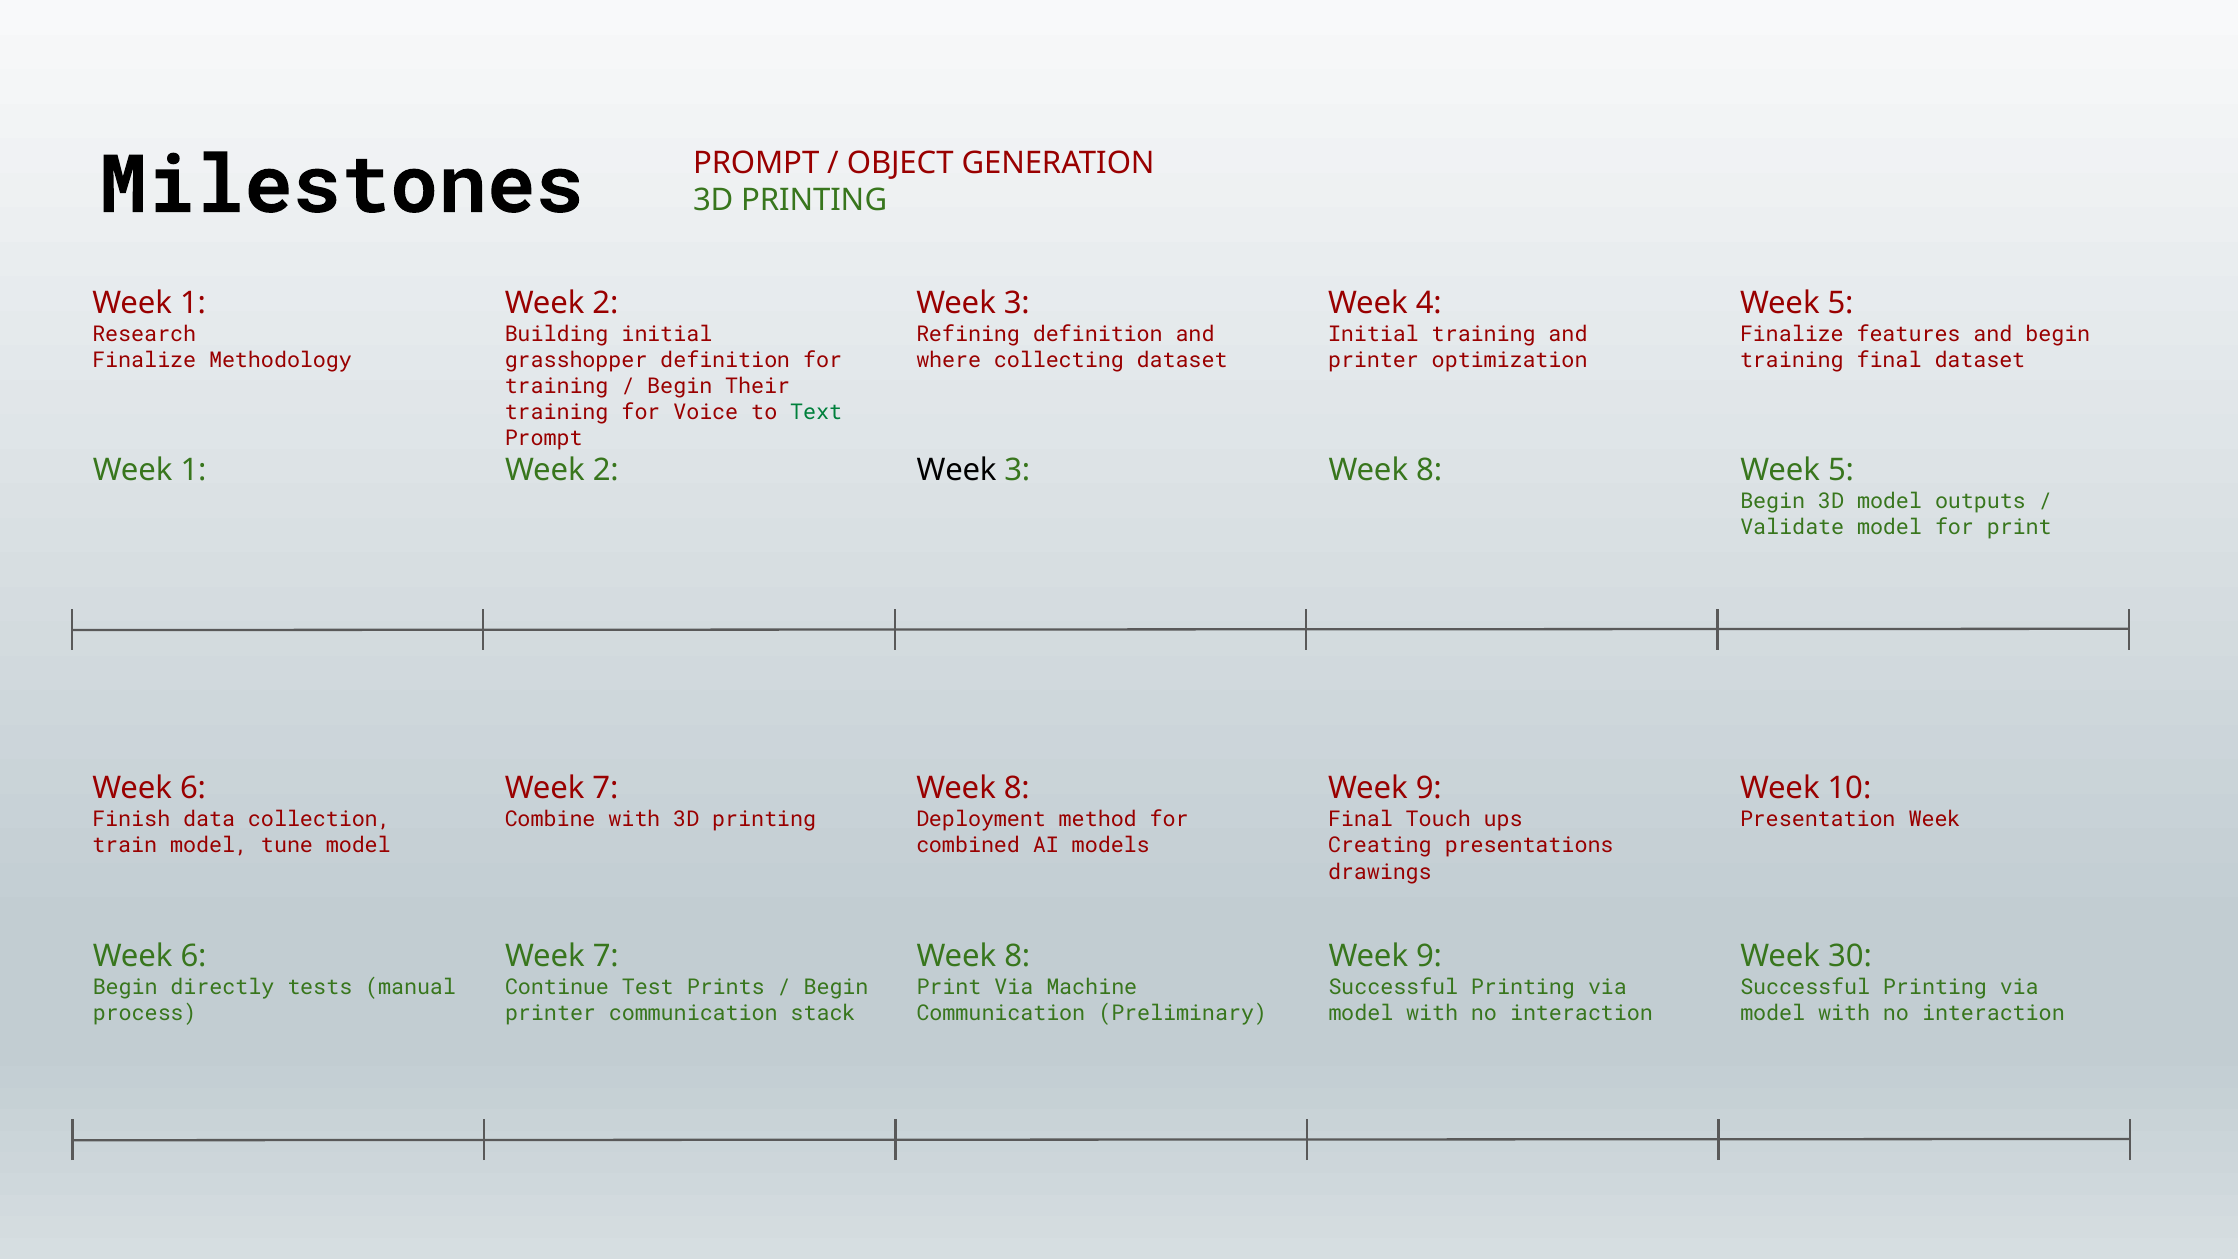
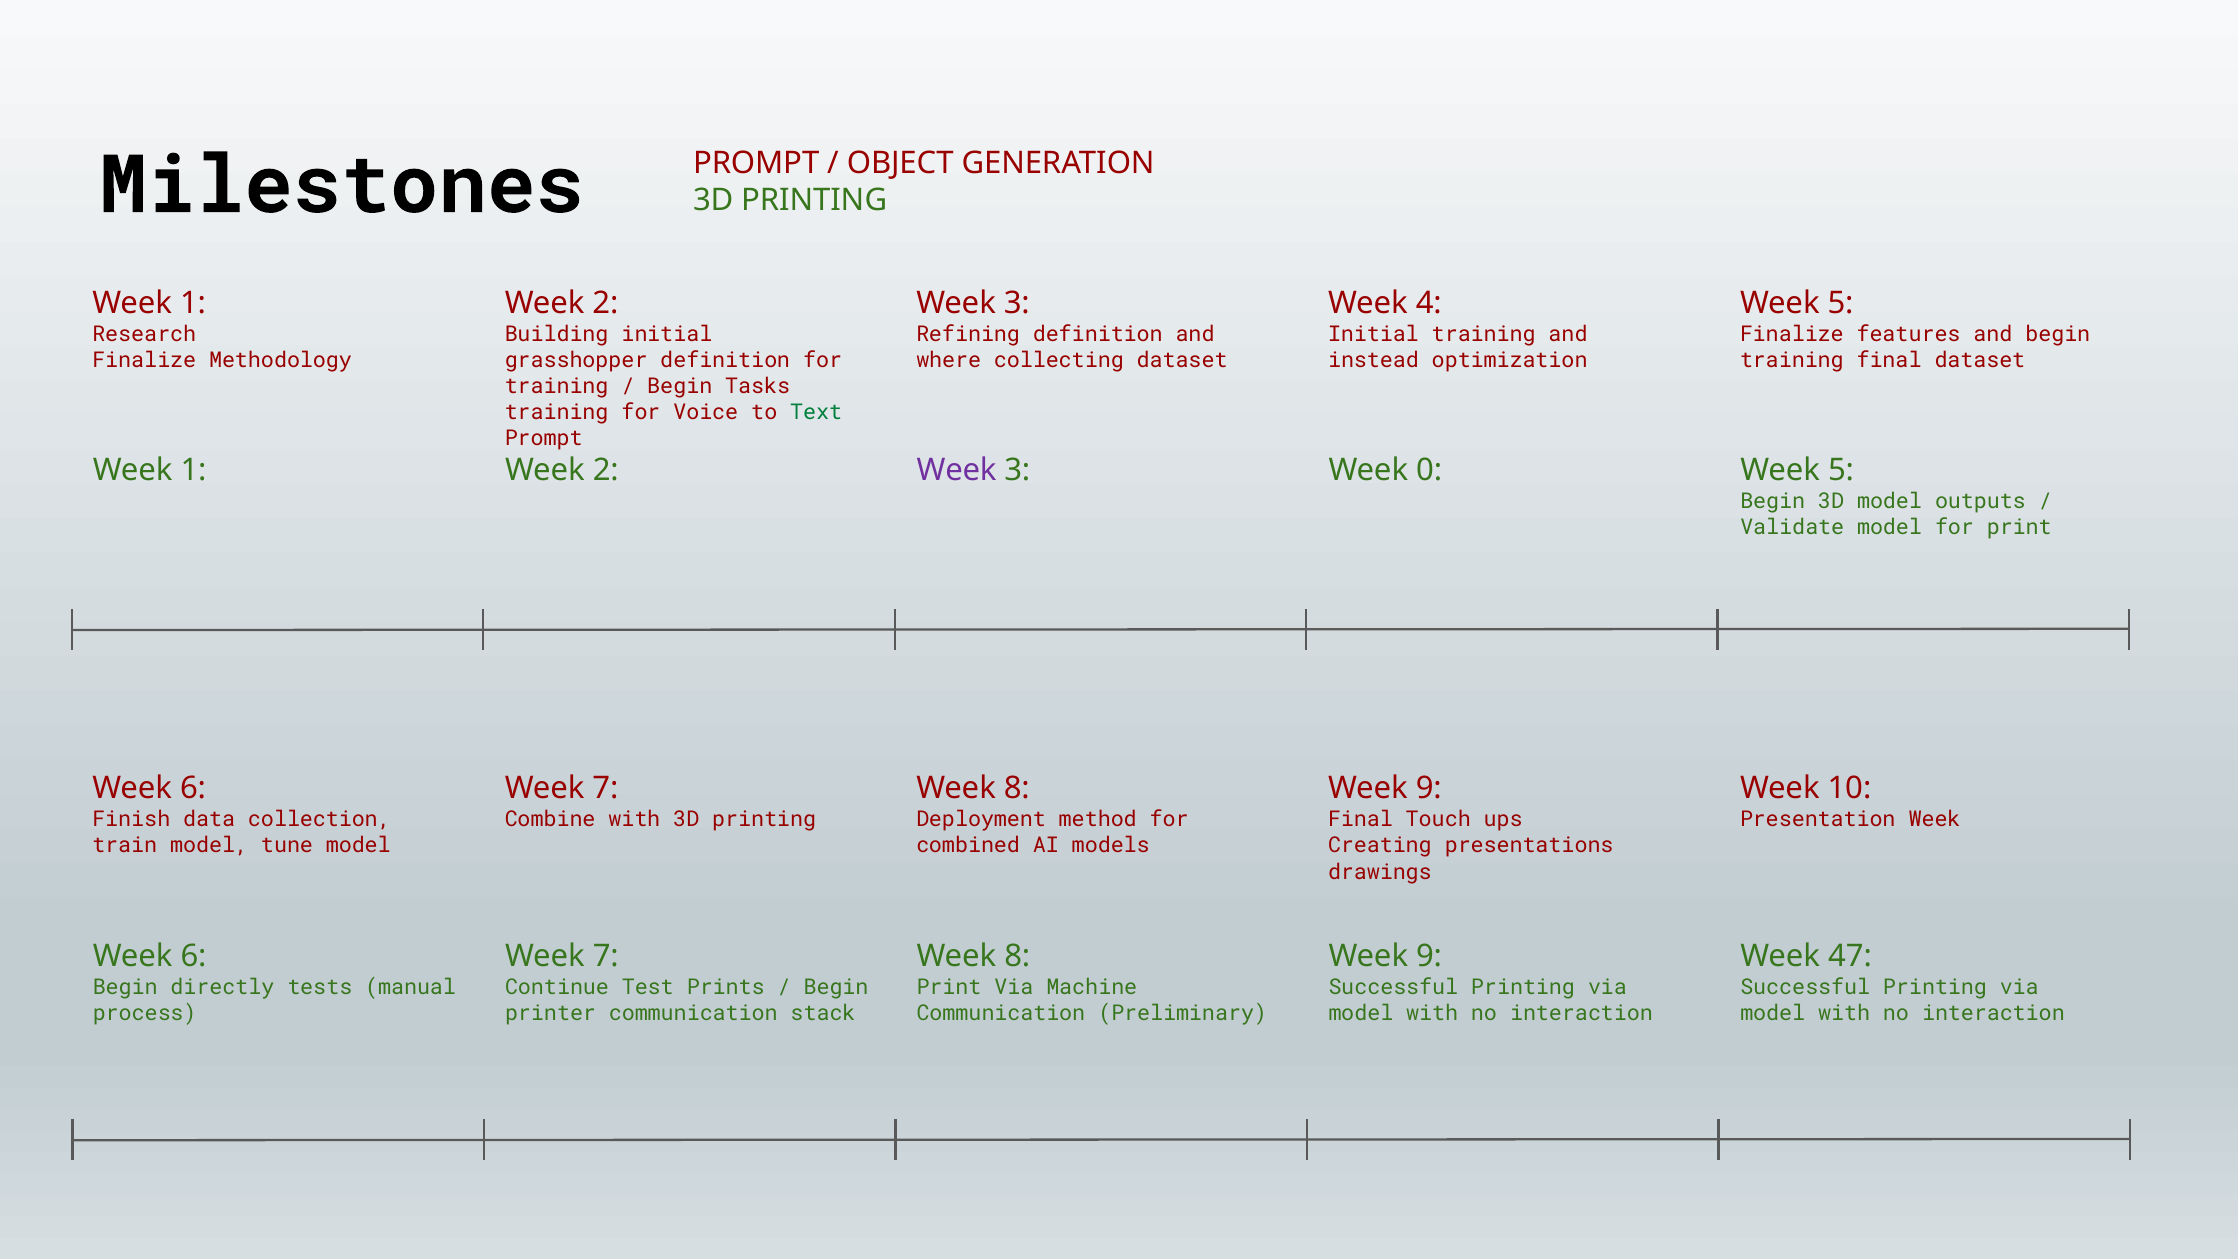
printer at (1373, 360): printer -> instead
Their: Their -> Tasks
Week at (957, 470) colour: black -> purple
3 Week 8: 8 -> 0
30: 30 -> 47
